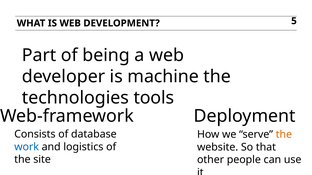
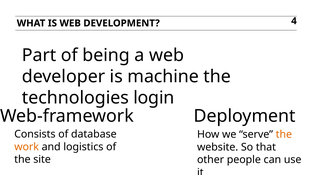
5: 5 -> 4
tools: tools -> login
work colour: blue -> orange
